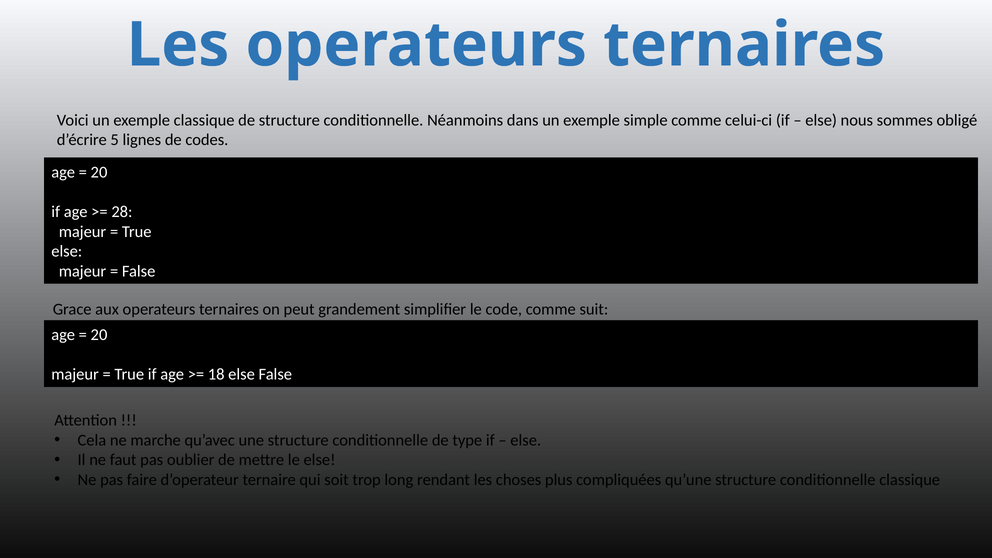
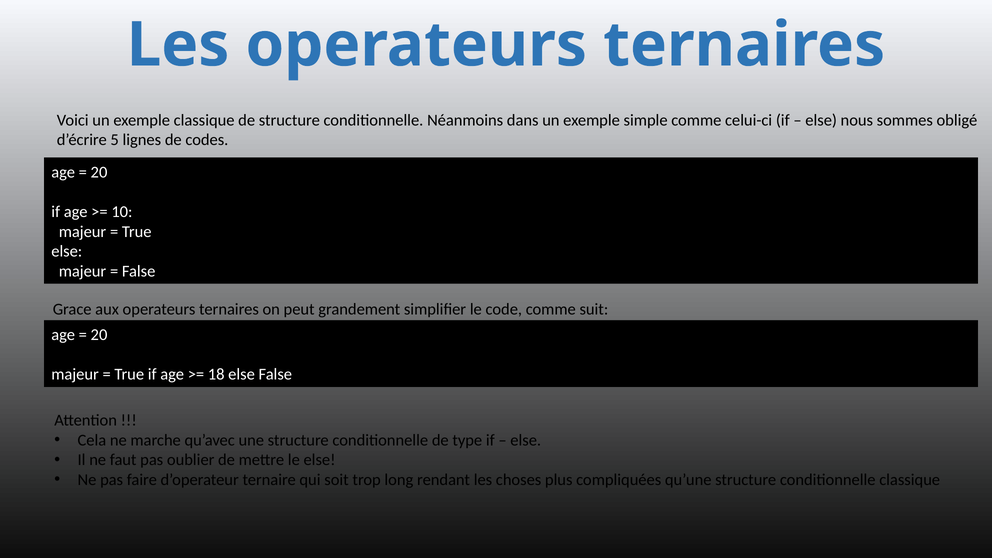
28: 28 -> 10
